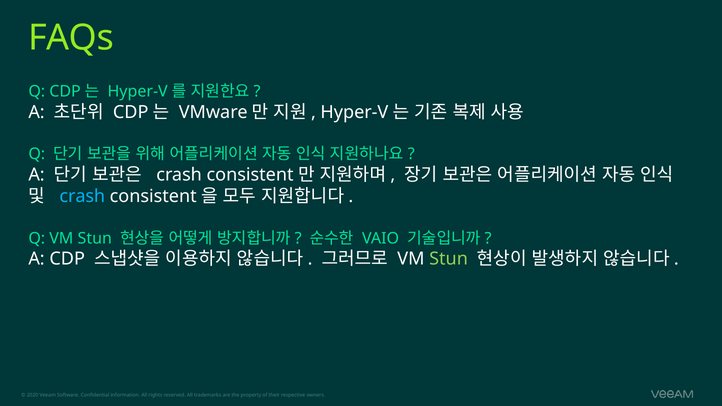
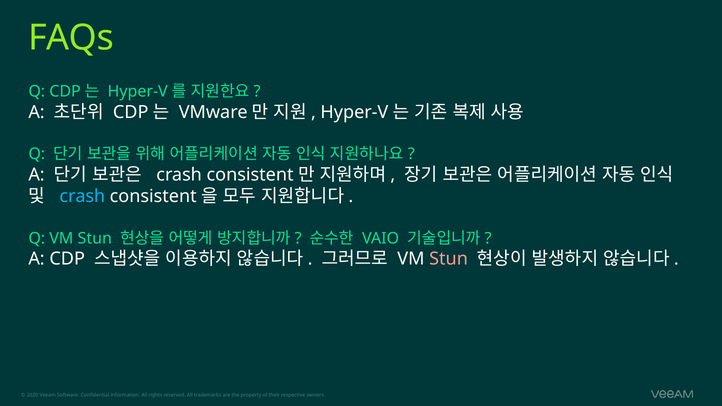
Stun at (449, 259) colour: light green -> pink
